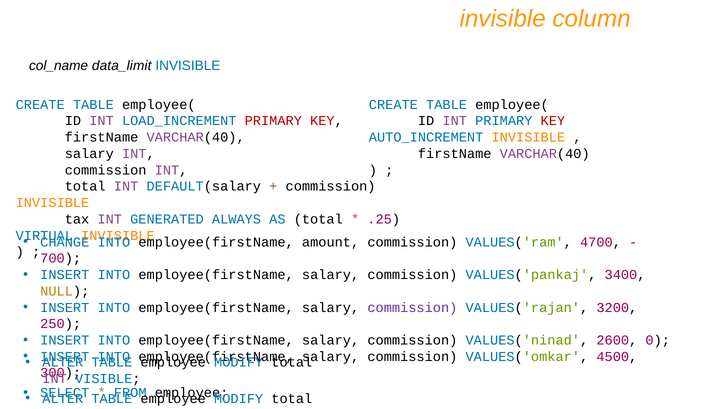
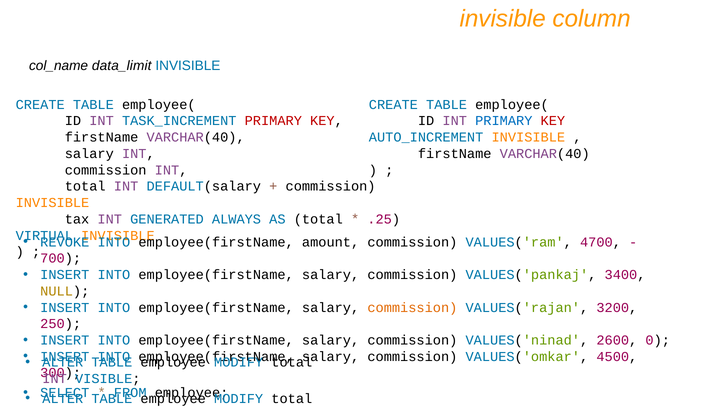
LOAD_INCREMENT: LOAD_INCREMENT -> TASK_INCREMENT
CHANGE: CHANGE -> REVOKE
commission at (412, 307) colour: purple -> orange
